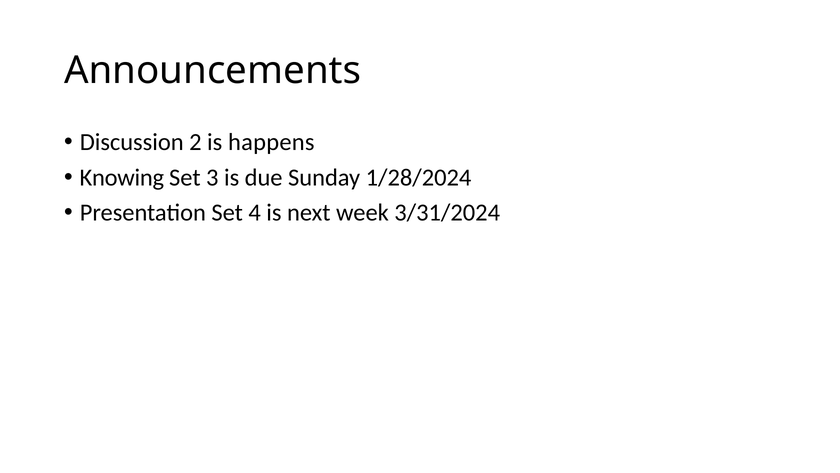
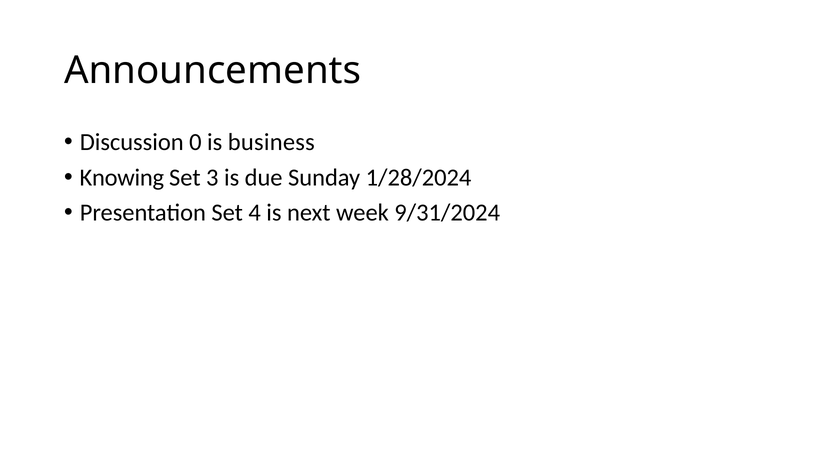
2: 2 -> 0
happens: happens -> business
3/31/2024: 3/31/2024 -> 9/31/2024
